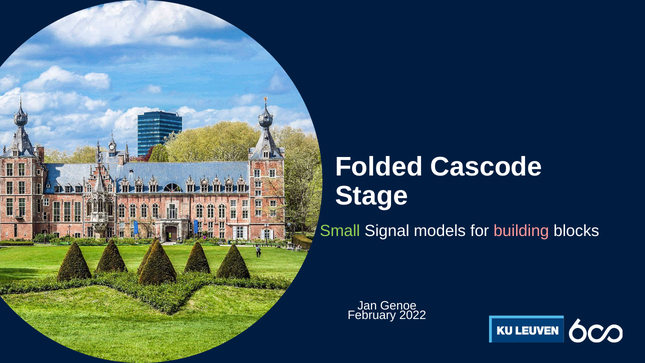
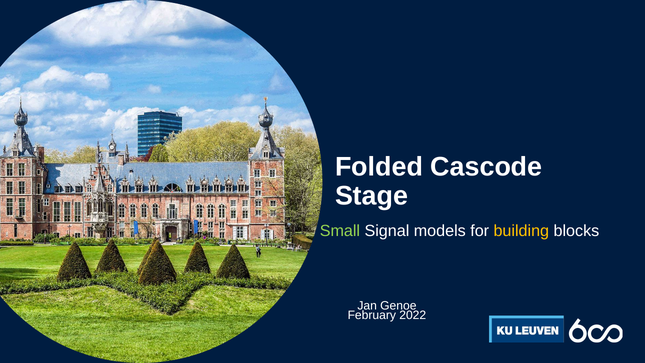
building colour: pink -> yellow
